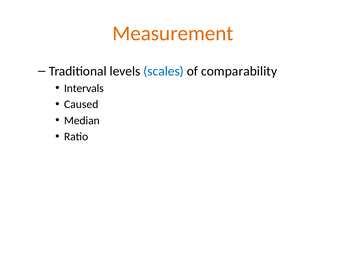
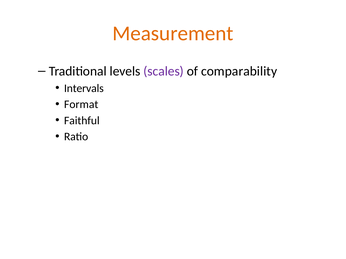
scales colour: blue -> purple
Caused: Caused -> Format
Median: Median -> Faithful
